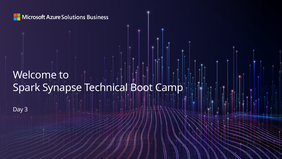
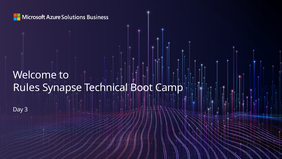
Spark: Spark -> Rules
